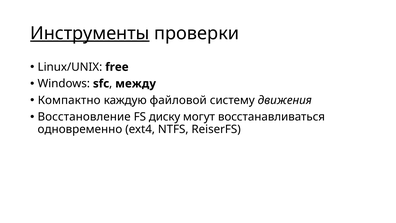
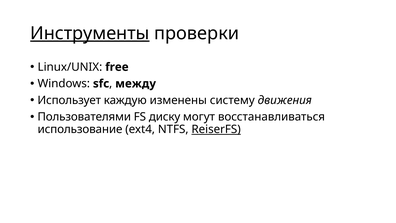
Компактно: Компактно -> Использует
файловой: файловой -> изменены
Восстановление: Восстановление -> Пользователями
одновременно: одновременно -> использование
ReiserFS underline: none -> present
